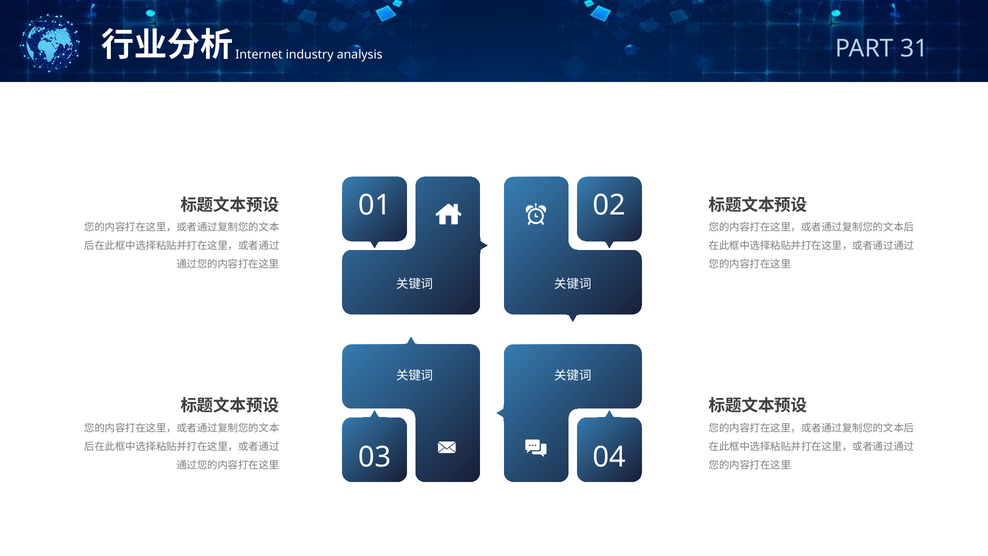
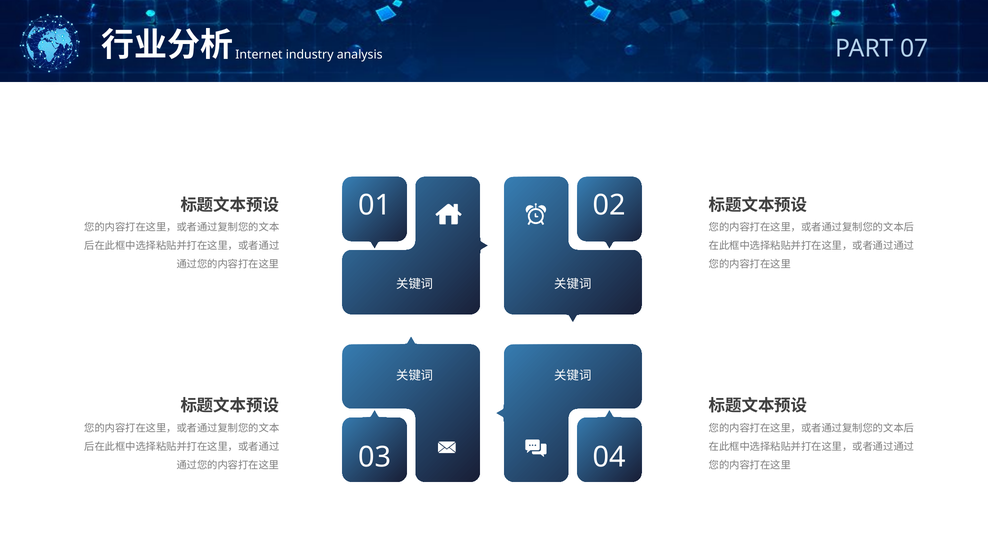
31: 31 -> 07
